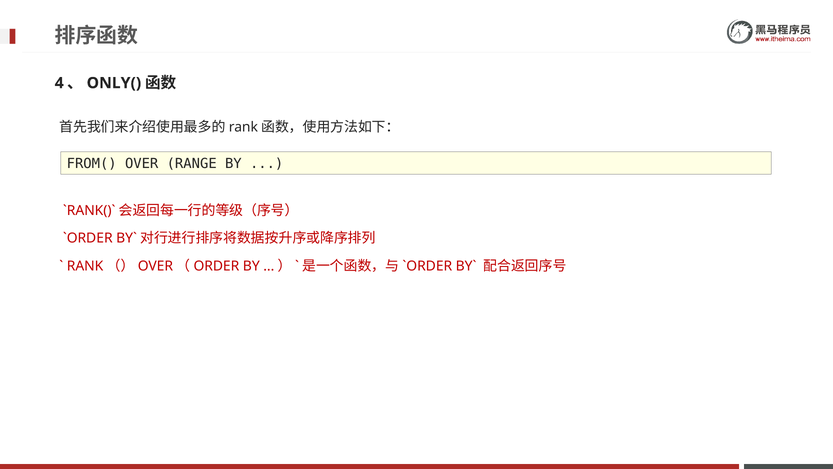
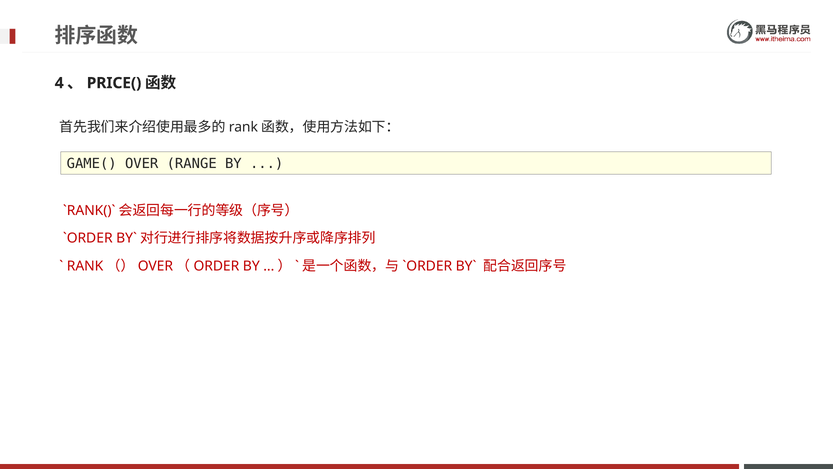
ONLY(: ONLY( -> PRICE(
FROM(: FROM( -> GAME(
